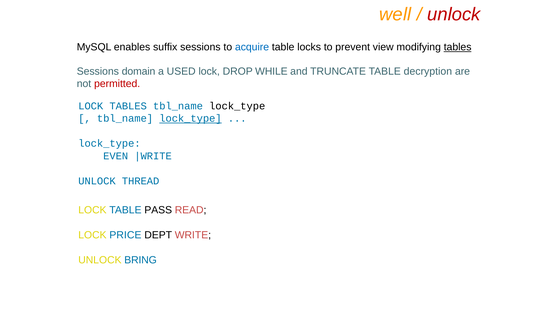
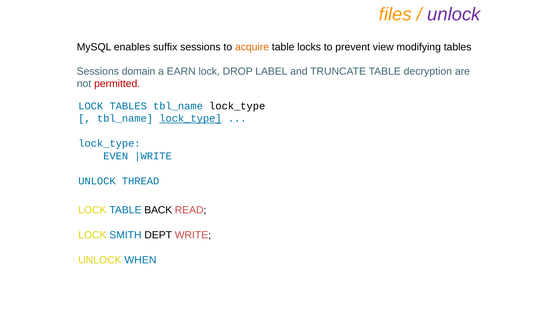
well: well -> files
unlock at (454, 14) colour: red -> purple
acquire colour: blue -> orange
tables at (458, 47) underline: present -> none
USED: USED -> EARN
WHILE: WHILE -> LABEL
PASS: PASS -> BACK
PRICE: PRICE -> SMITH
BRING: BRING -> WHEN
